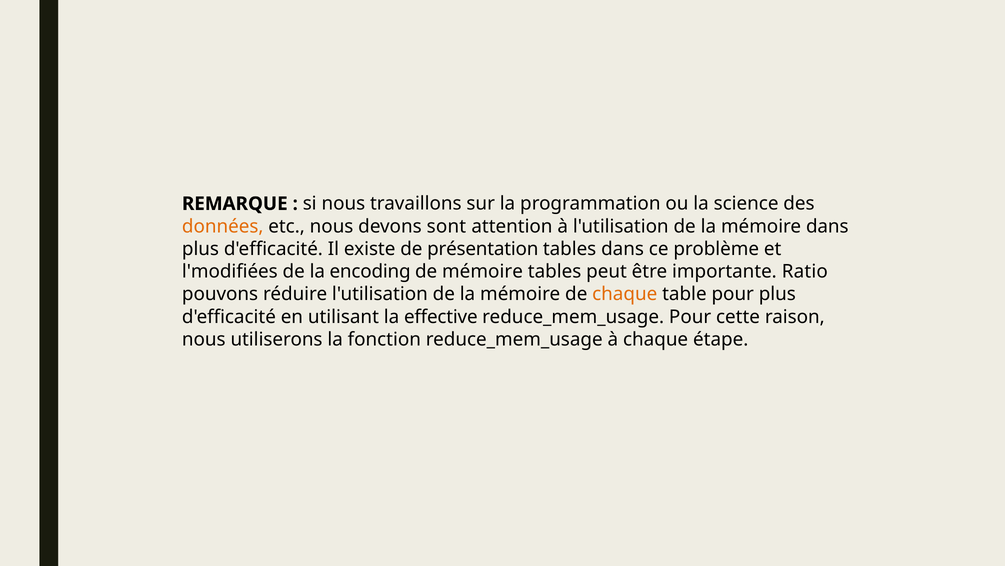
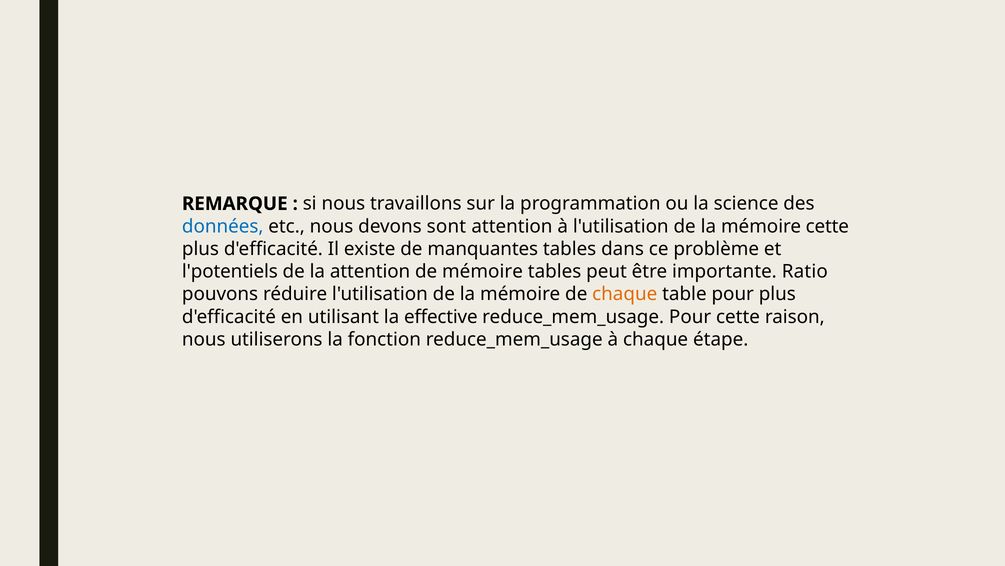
données colour: orange -> blue
mémoire dans: dans -> cette
présentation: présentation -> manquantes
l'modifiées: l'modifiées -> l'potentiels
la encoding: encoding -> attention
